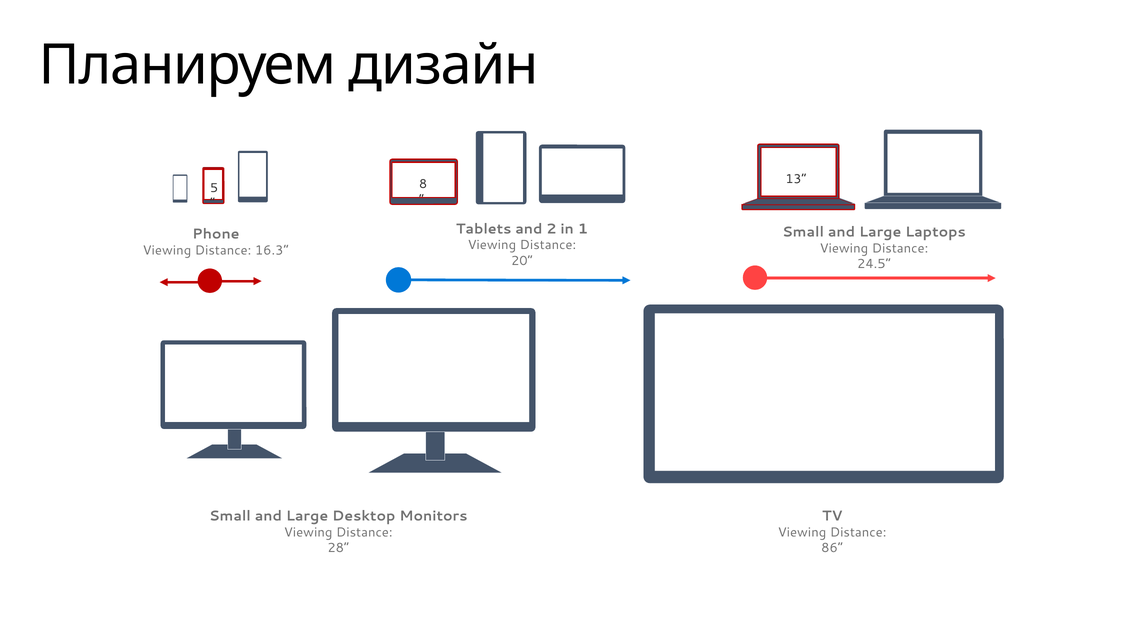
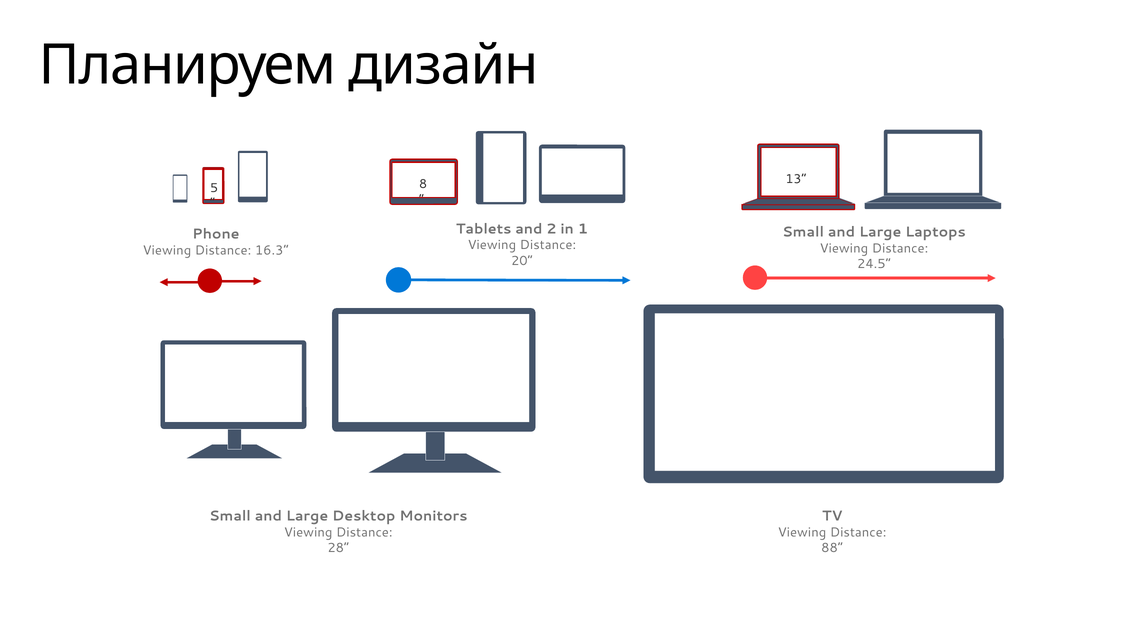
86: 86 -> 88
